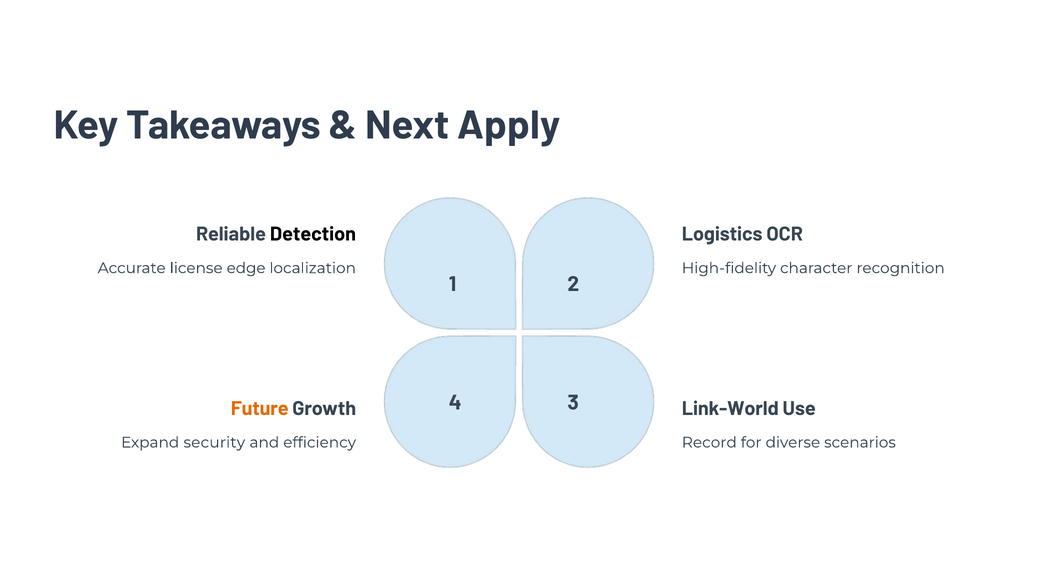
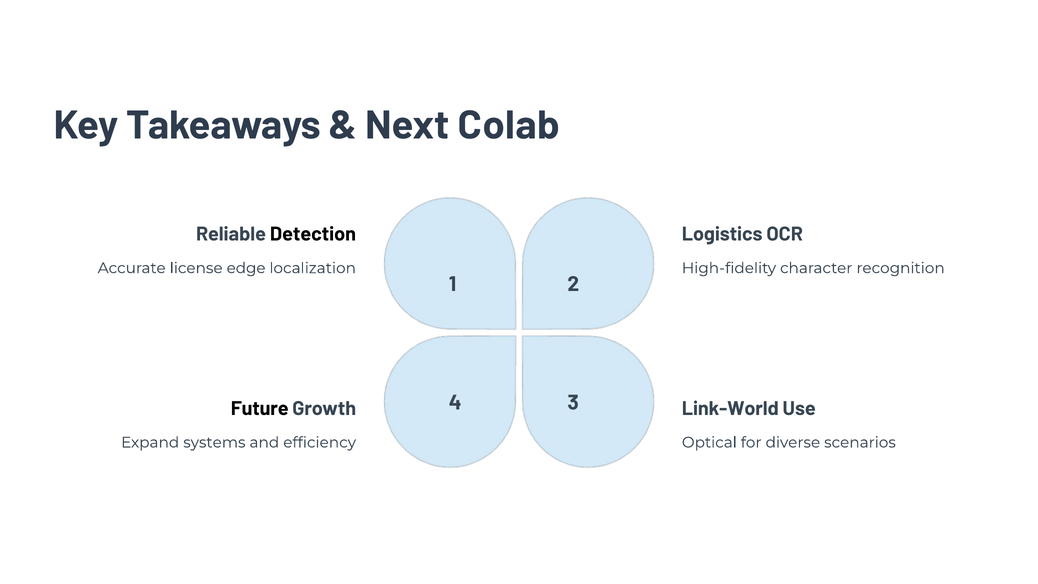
Apply: Apply -> Colab
Future colour: orange -> black
security: security -> systems
Record: Record -> Optical
